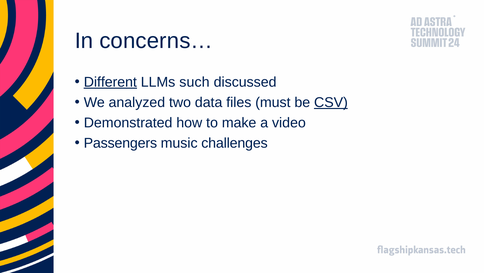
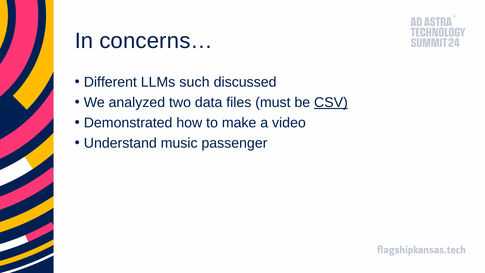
Different underline: present -> none
Passengers: Passengers -> Understand
challenges: challenges -> passenger
